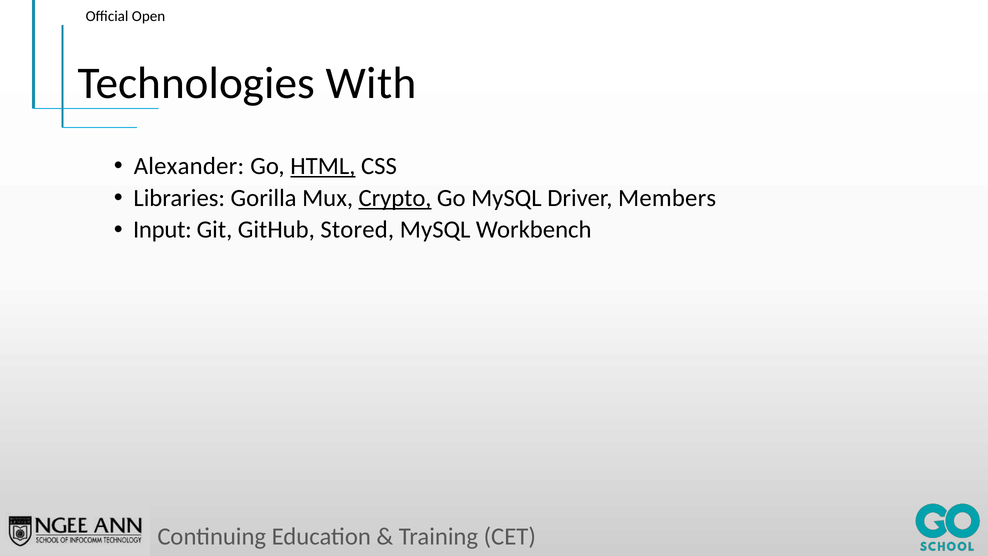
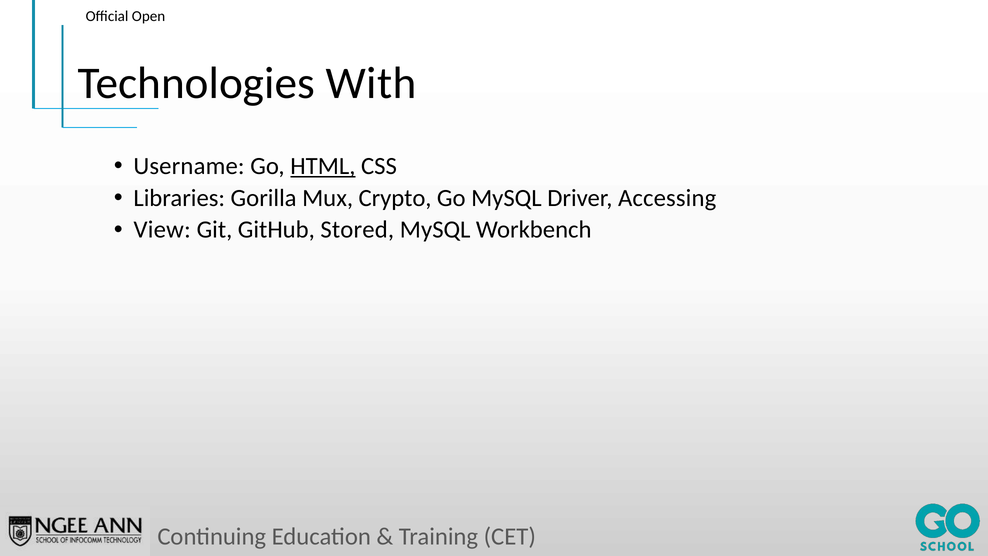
Alexander: Alexander -> Username
Crypto underline: present -> none
Members: Members -> Accessing
Input: Input -> View
